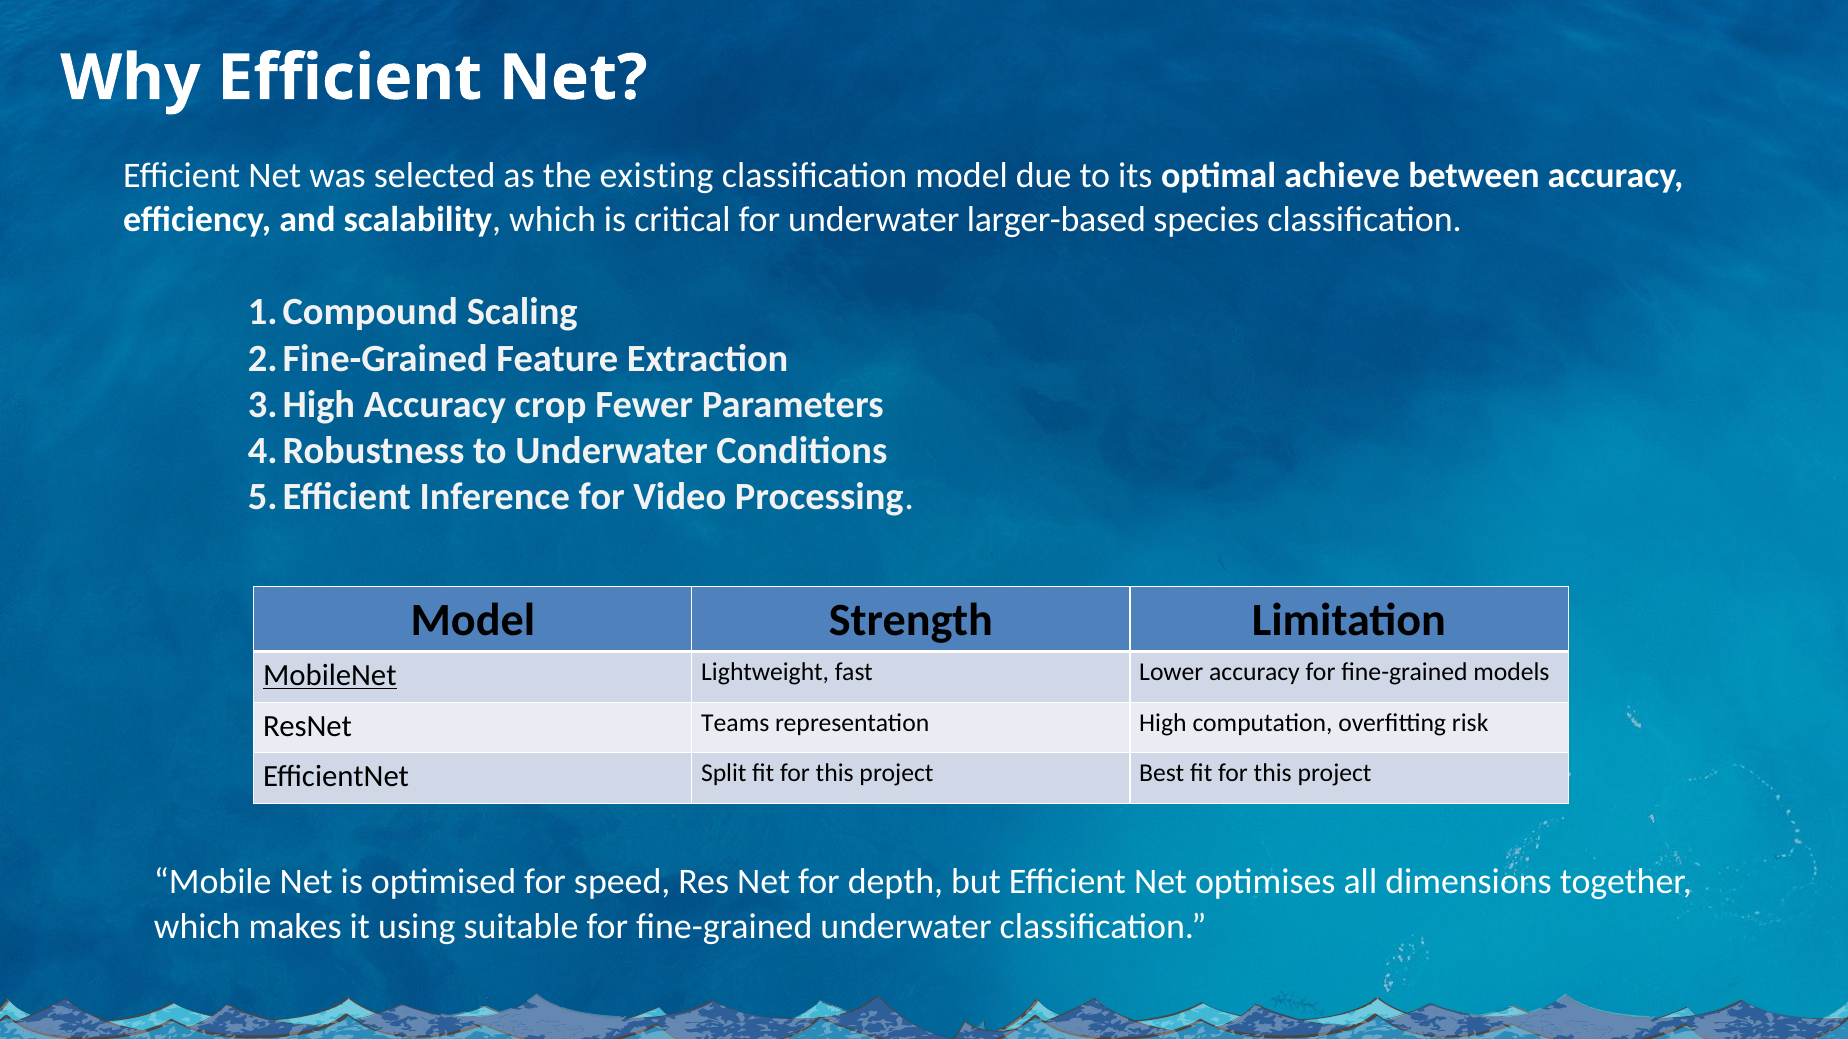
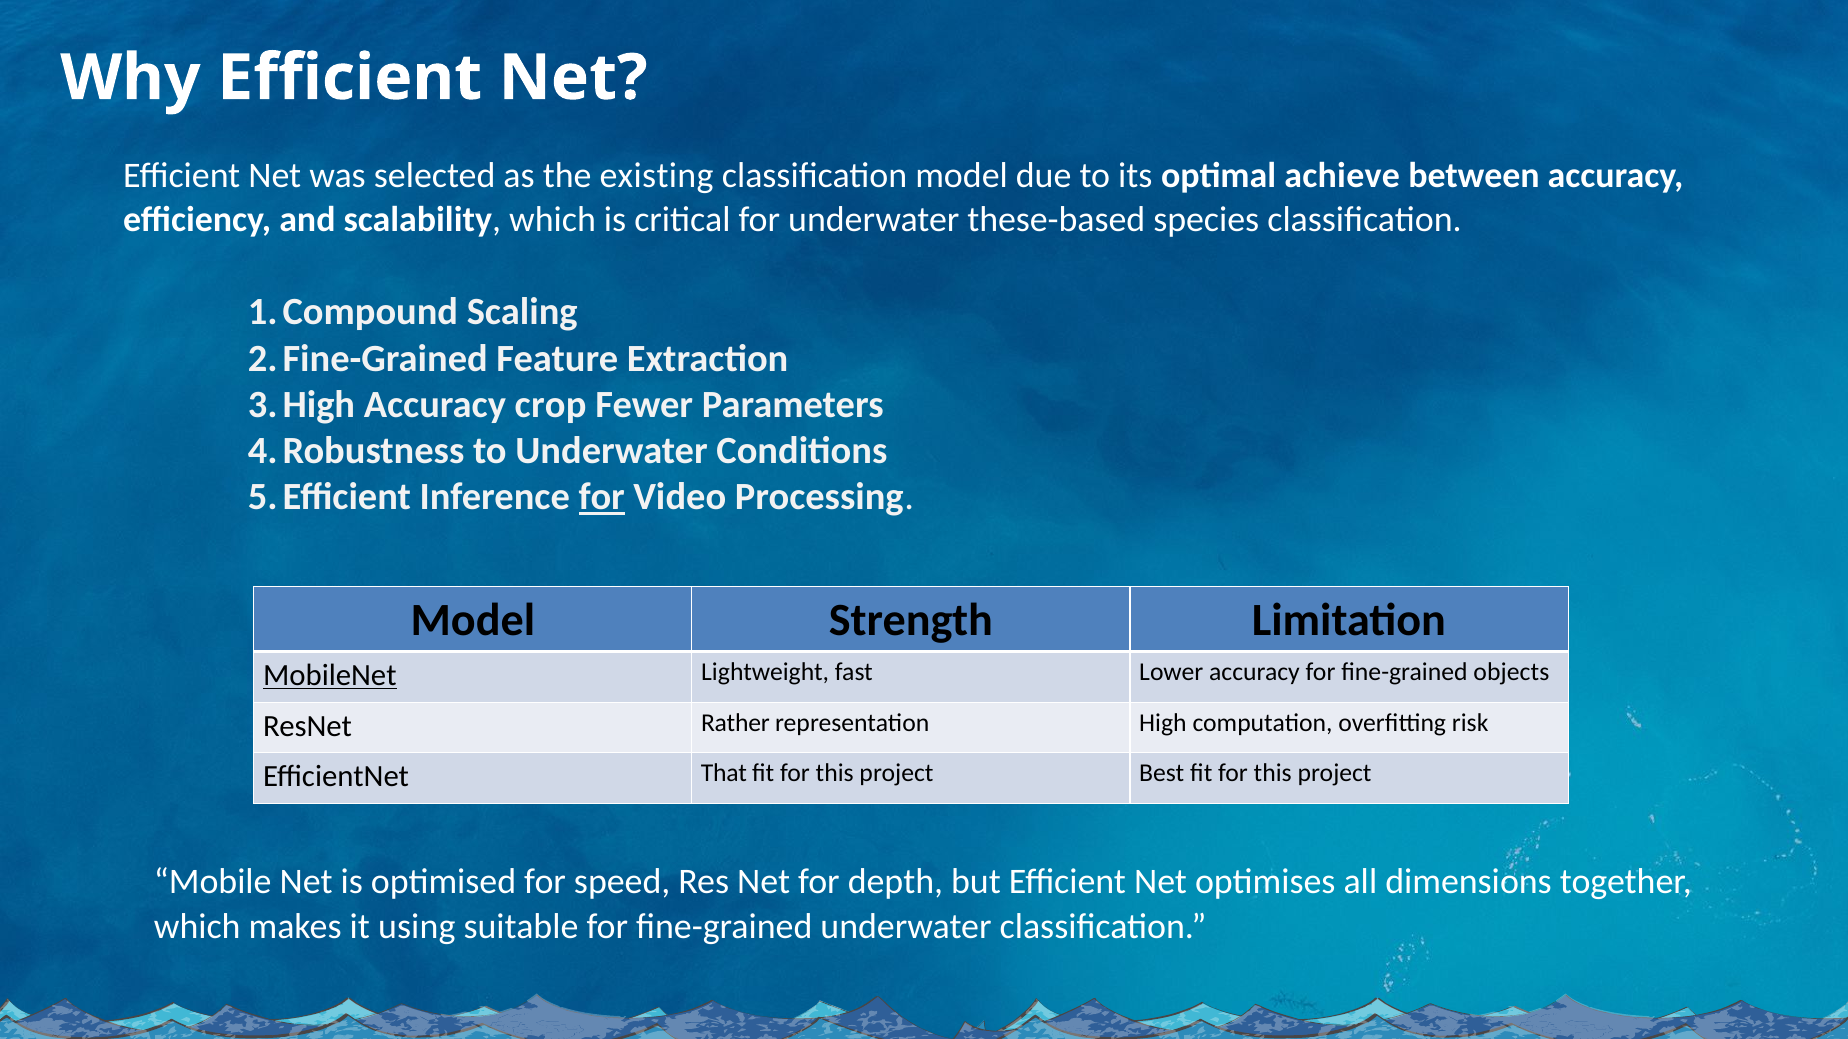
larger-based: larger-based -> these-based
for at (602, 497) underline: none -> present
models: models -> objects
Teams: Teams -> Rather
Split: Split -> That
